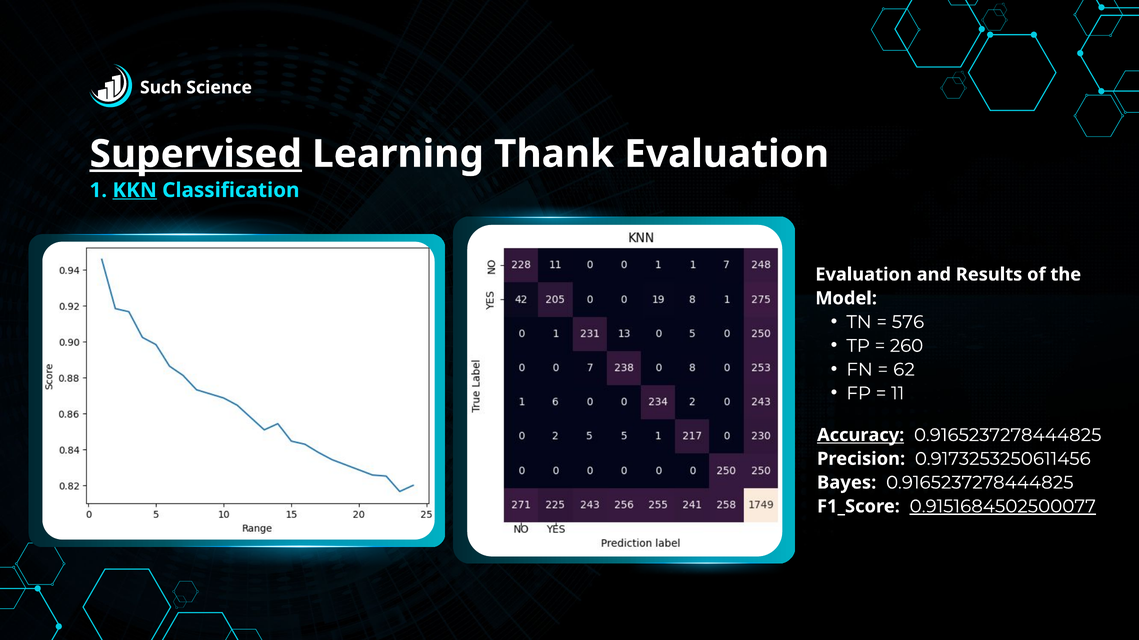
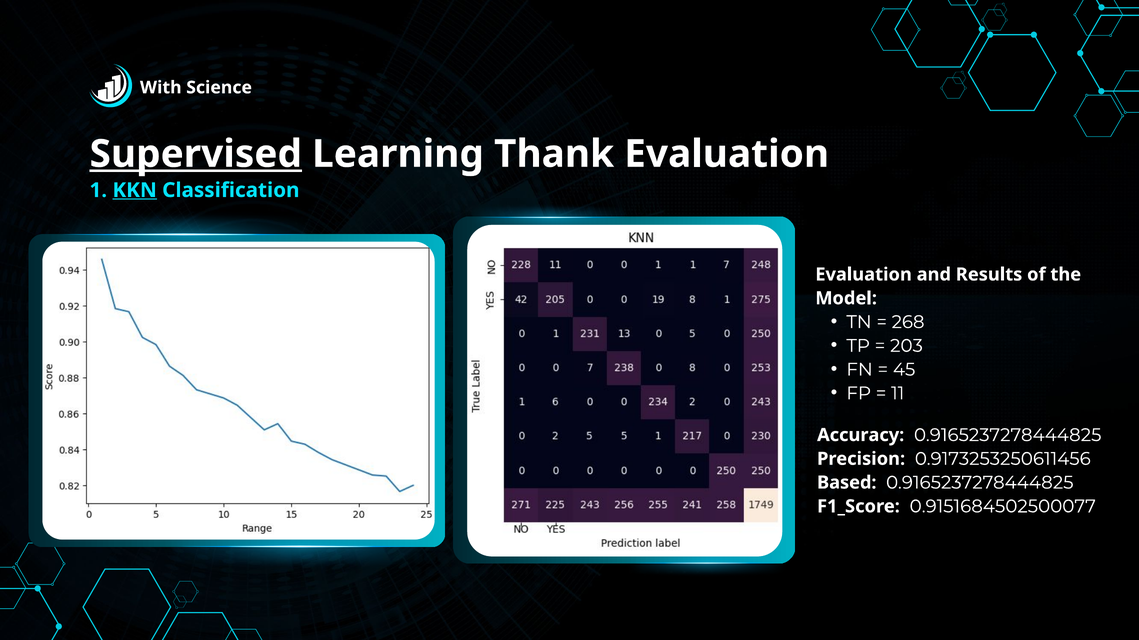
Such: Such -> With
576: 576 -> 268
260: 260 -> 203
62: 62 -> 45
Accuracy underline: present -> none
Bayes: Bayes -> Based
0.9151684502500077 underline: present -> none
